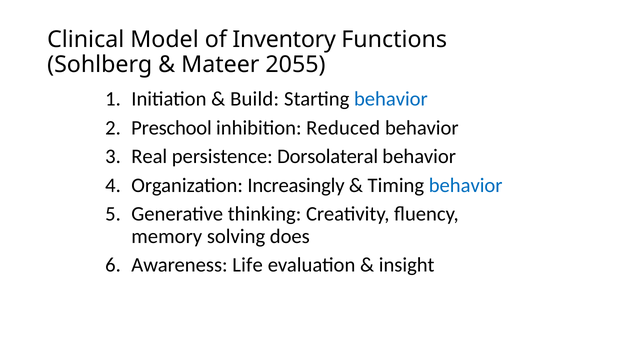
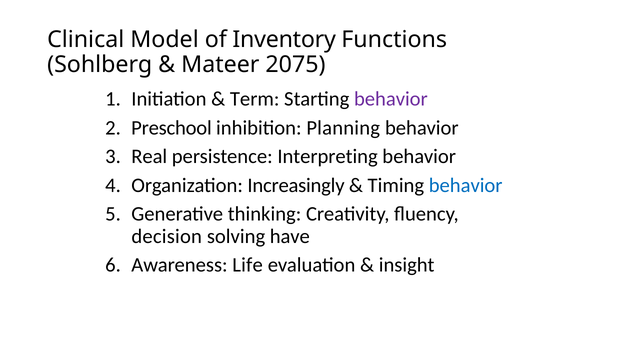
2055: 2055 -> 2075
Build: Build -> Term
behavior at (391, 99) colour: blue -> purple
Reduced: Reduced -> Planning
Dorsolateral: Dorsolateral -> Interpreting
memory: memory -> decision
does: does -> have
